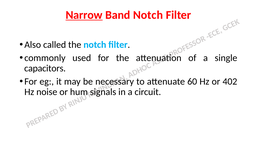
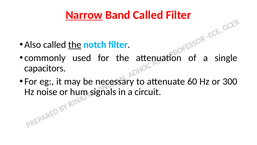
Band Notch: Notch -> Called
the at (75, 45) underline: none -> present
402: 402 -> 300
